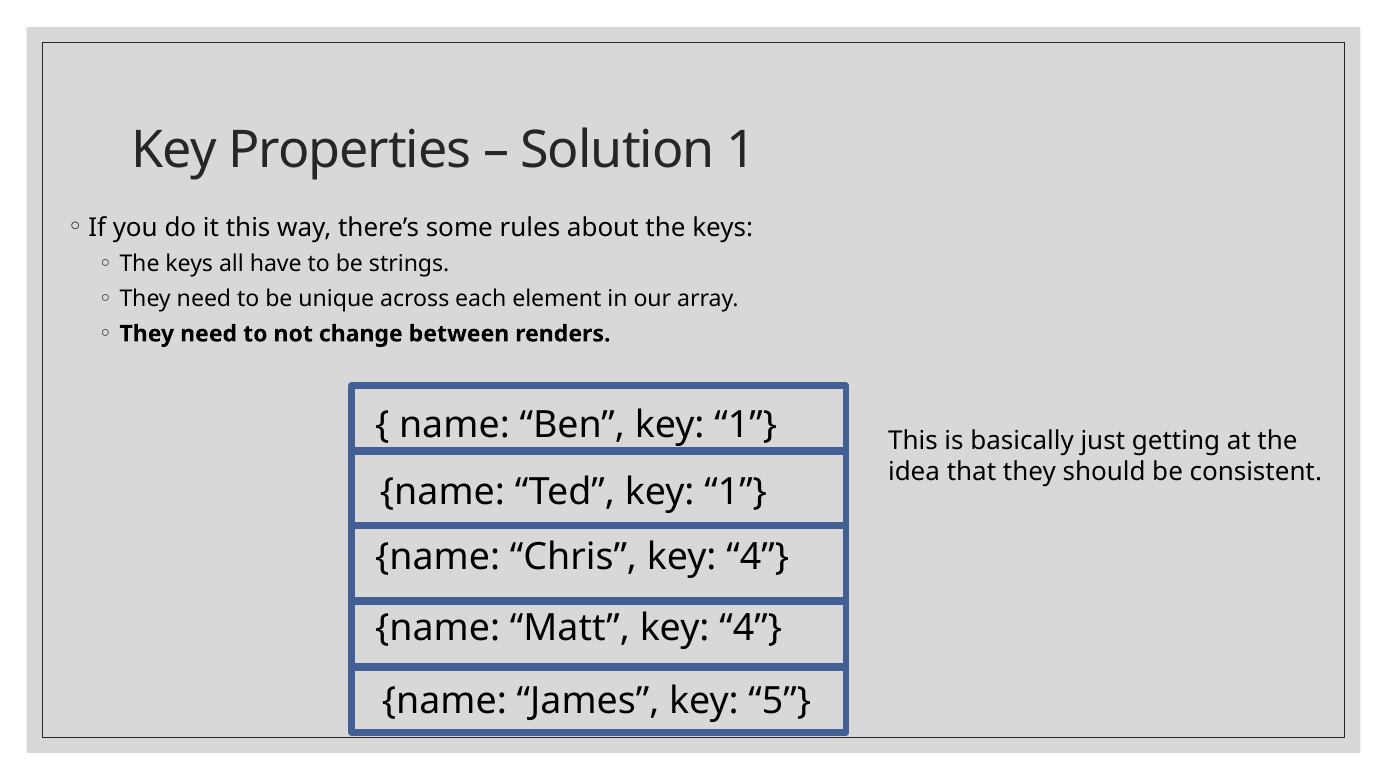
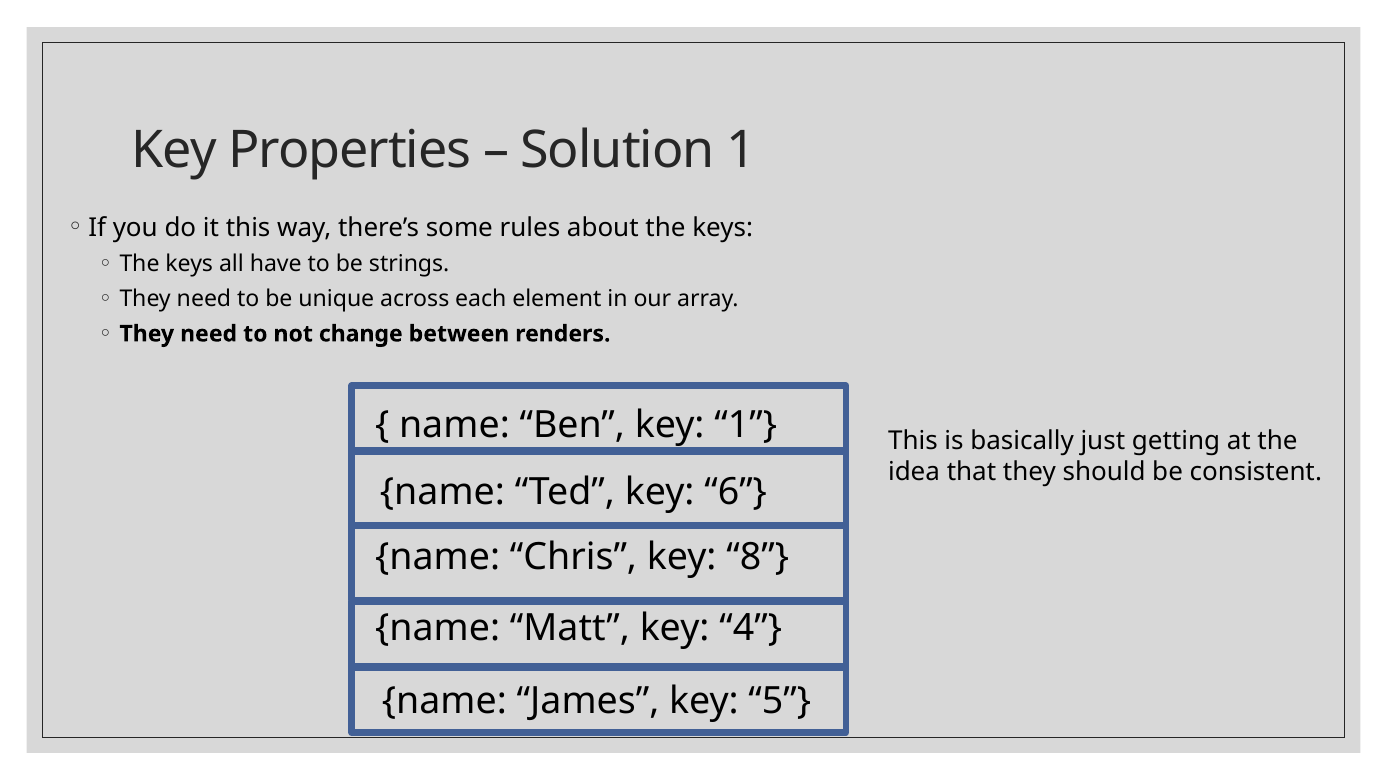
Ted key 1: 1 -> 6
Chris key 4: 4 -> 8
